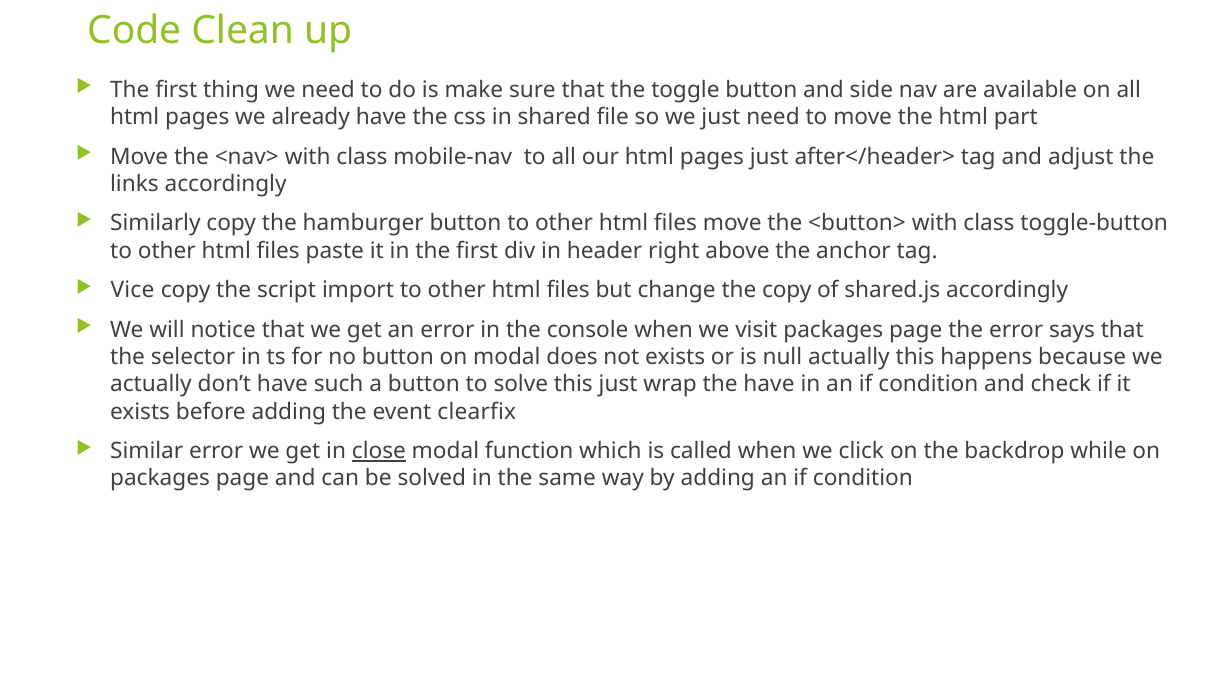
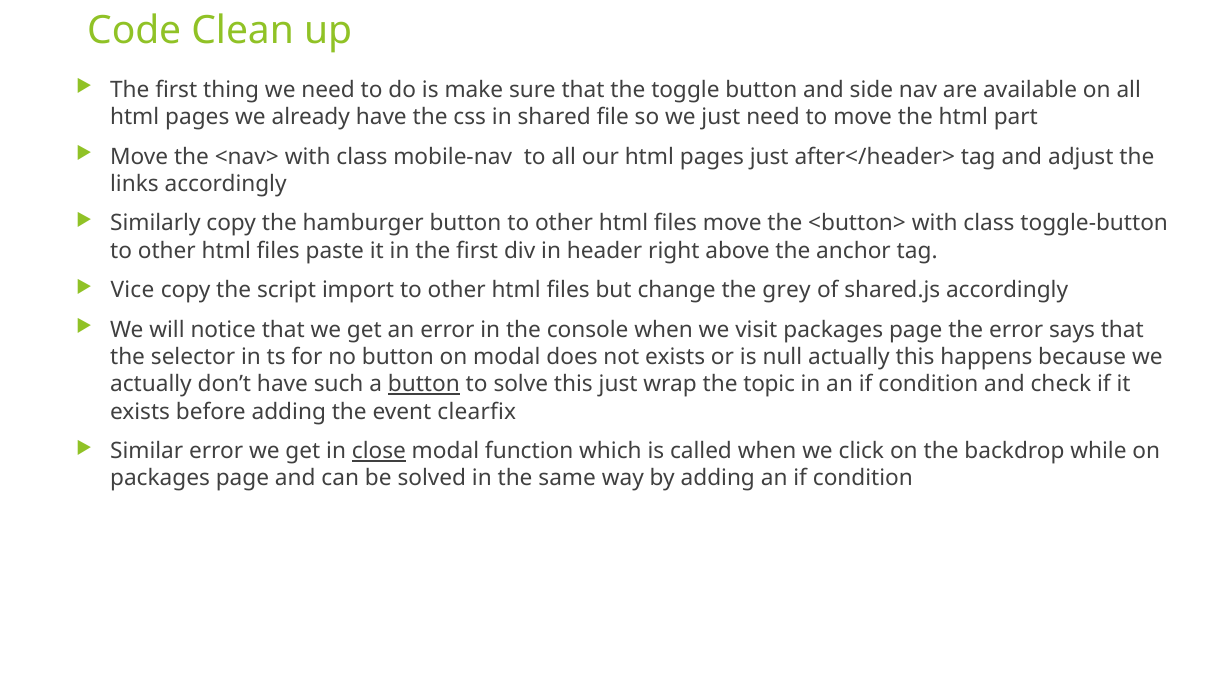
the copy: copy -> grey
button at (424, 385) underline: none -> present
the have: have -> topic
